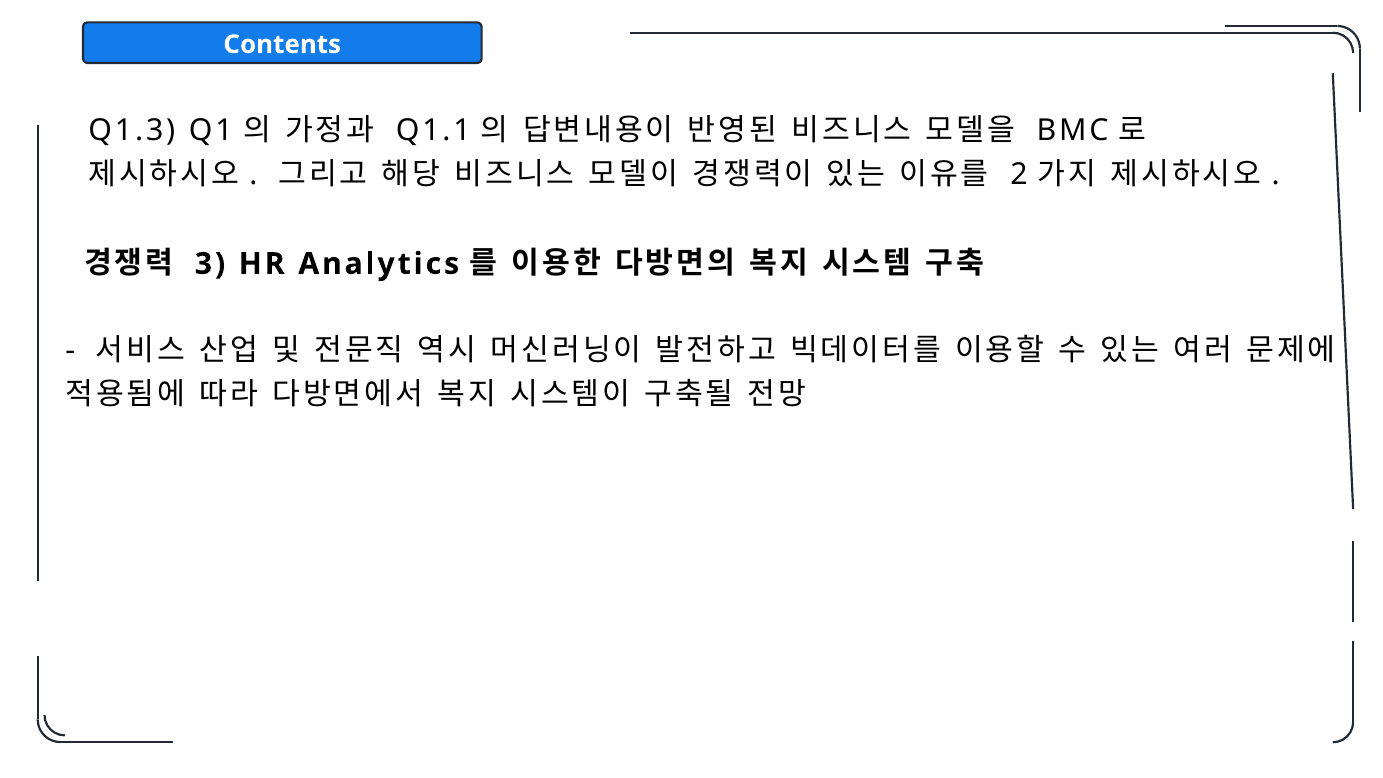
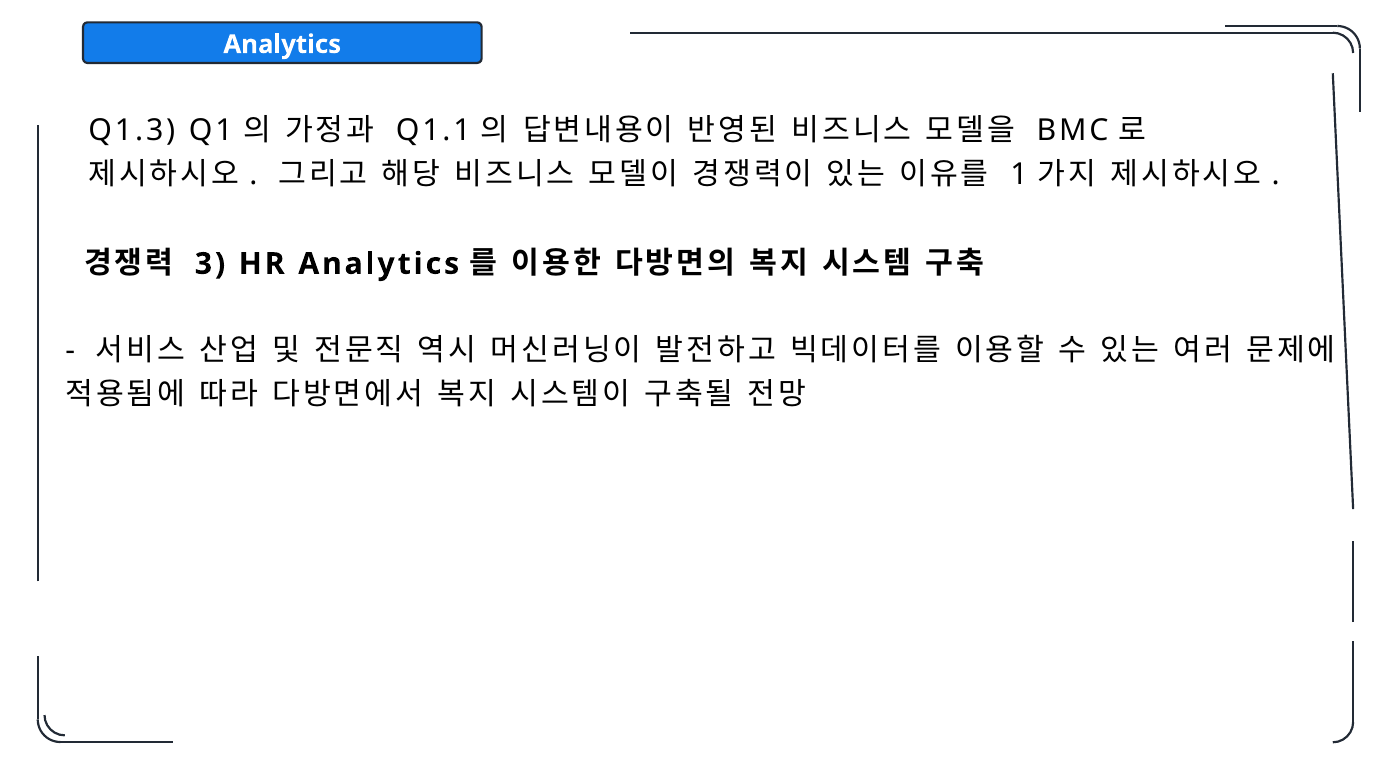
Contents at (282, 44): Contents -> Analytics
2: 2 -> 1
